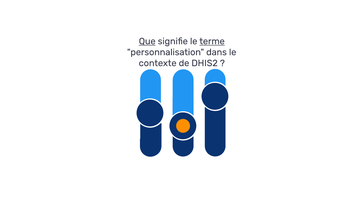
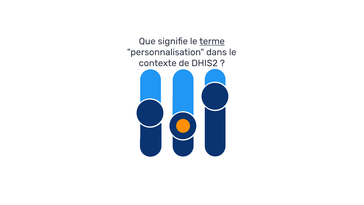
Que underline: present -> none
